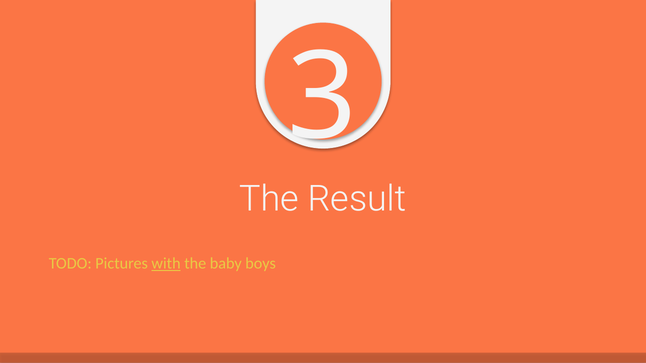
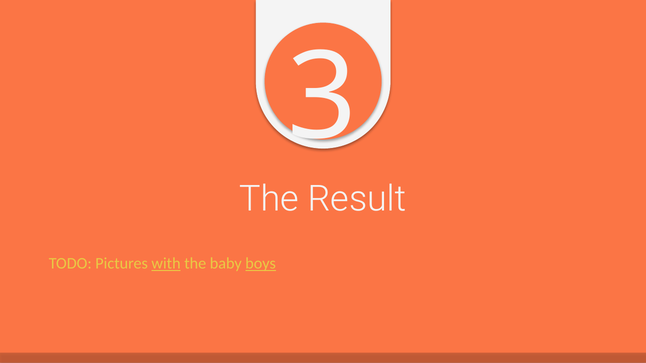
boys underline: none -> present
